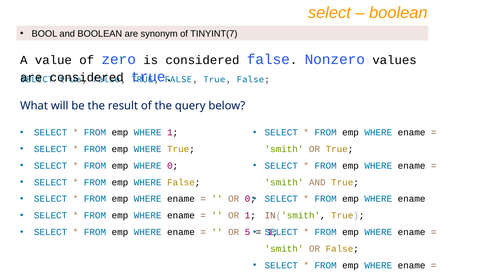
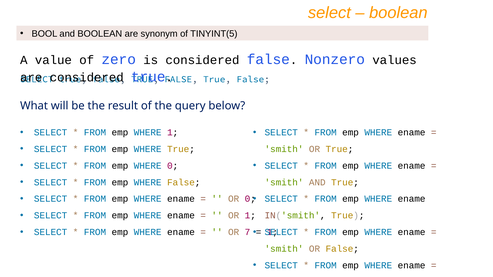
TINYINT(7: TINYINT(7 -> TINYINT(5
5: 5 -> 7
